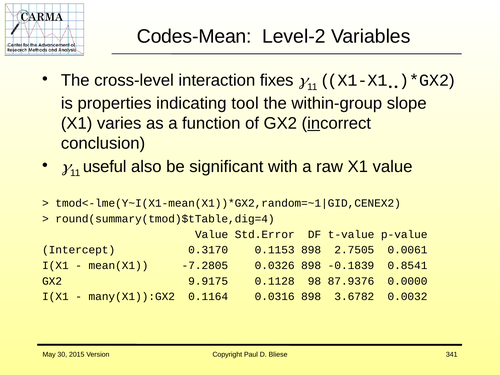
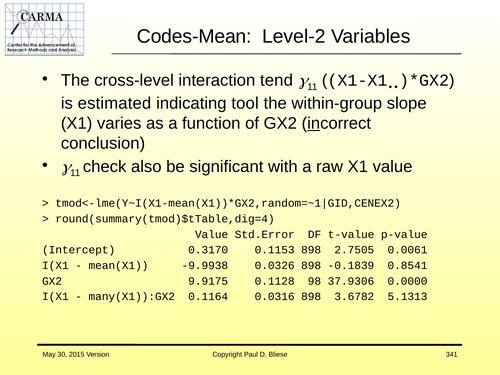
fixes: fixes -> tend
properties: properties -> estimated
useful: useful -> check
-7.2805: -7.2805 -> -9.9938
87.9376: 87.9376 -> 37.9306
0.0032: 0.0032 -> 5.1313
